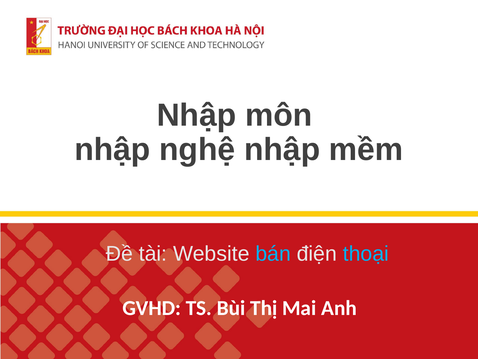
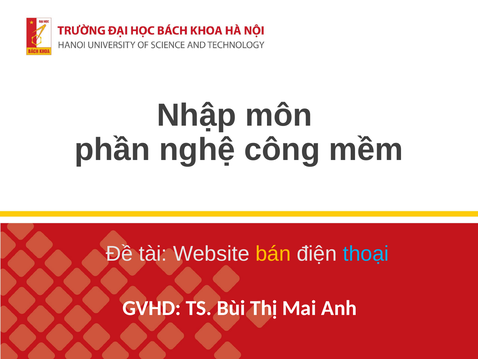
nhập at (112, 150): nhập -> phần
nghệ nhập: nhập -> công
bán colour: light blue -> yellow
